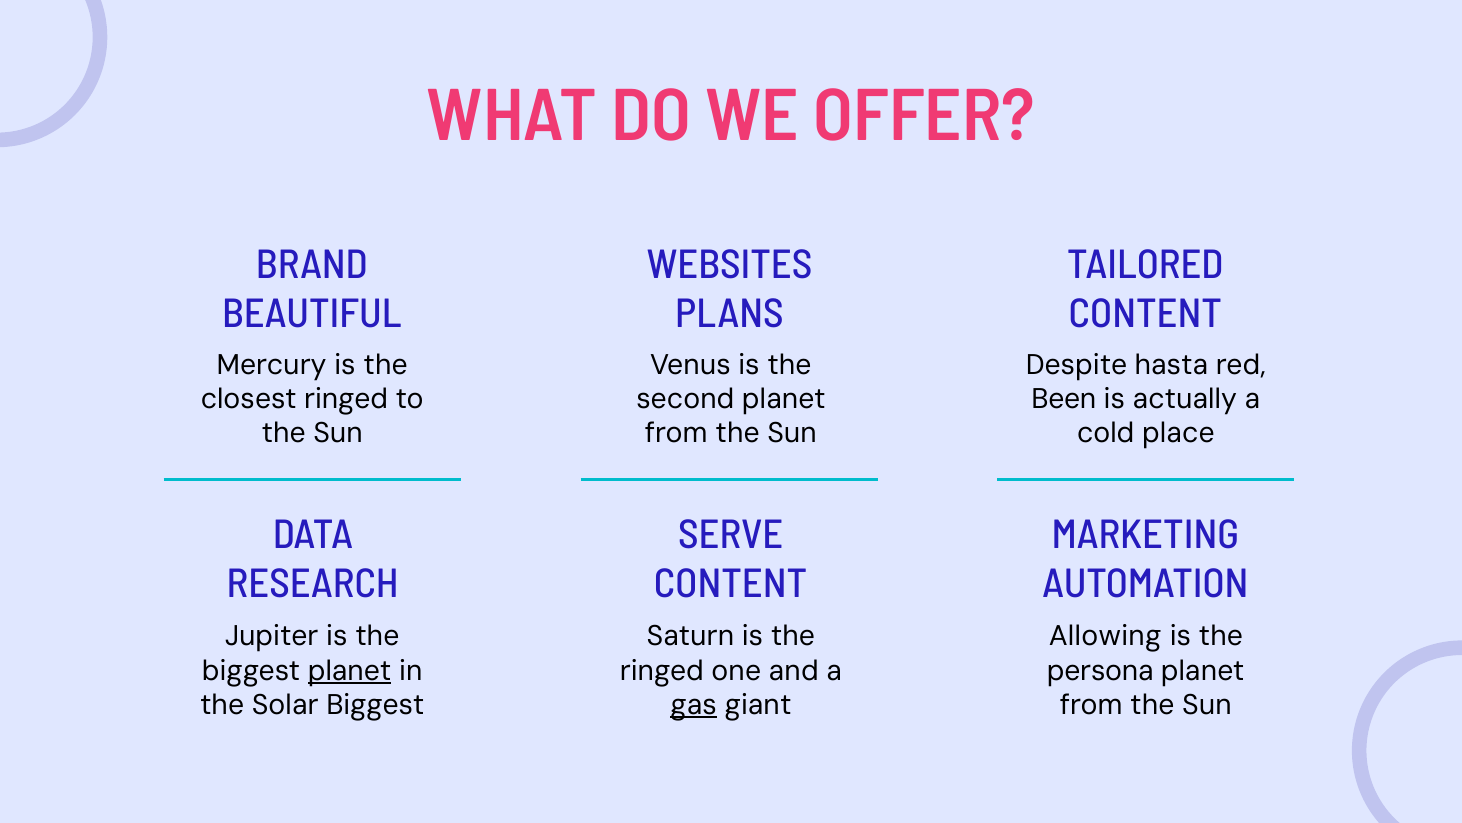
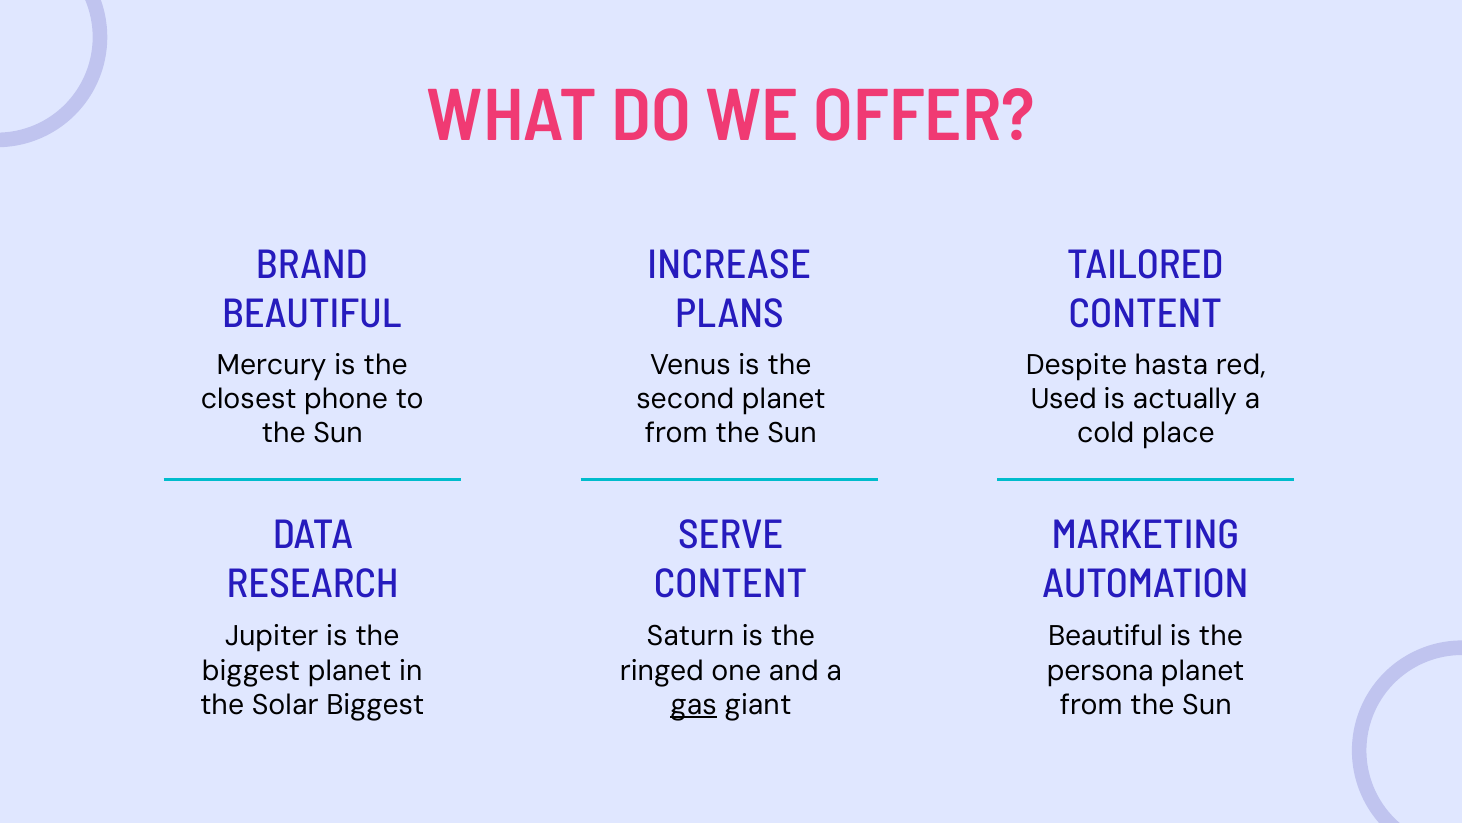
WEBSITES: WEBSITES -> INCREASE
closest ringed: ringed -> phone
Been: Been -> Used
Allowing at (1105, 636): Allowing -> Beautiful
planet at (350, 670) underline: present -> none
